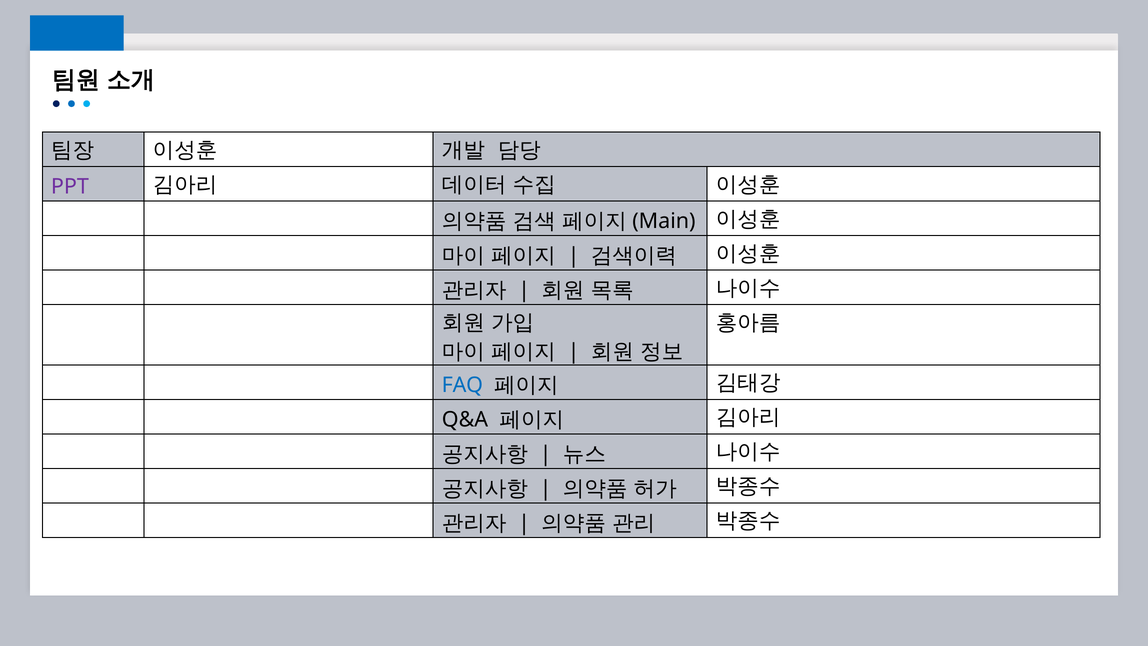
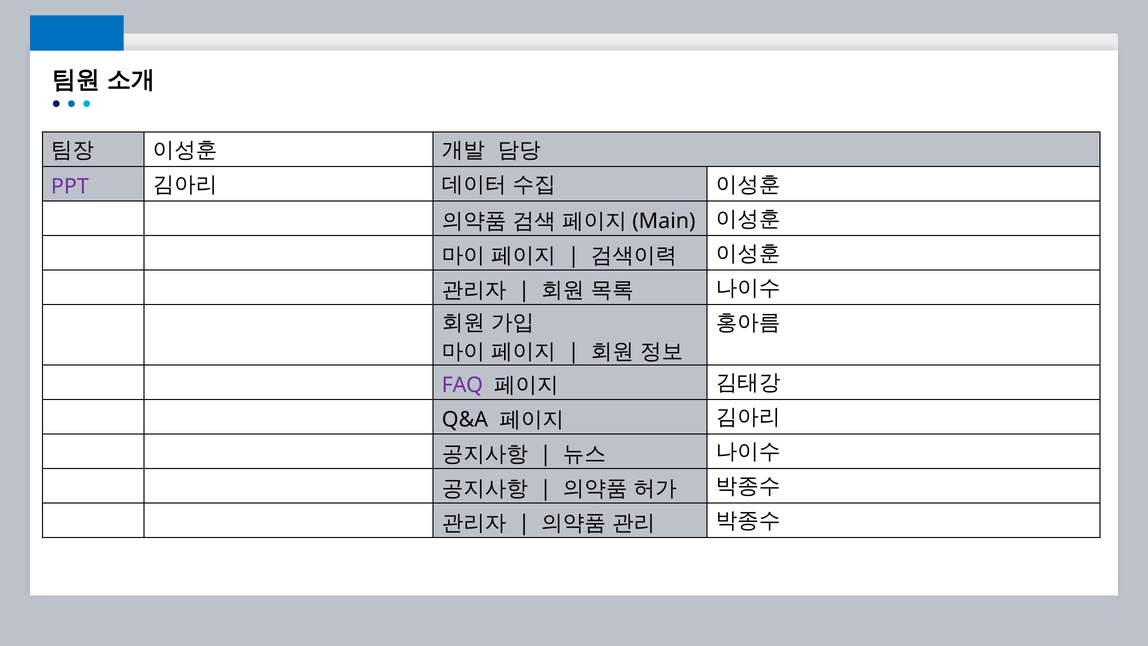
FAQ colour: blue -> purple
